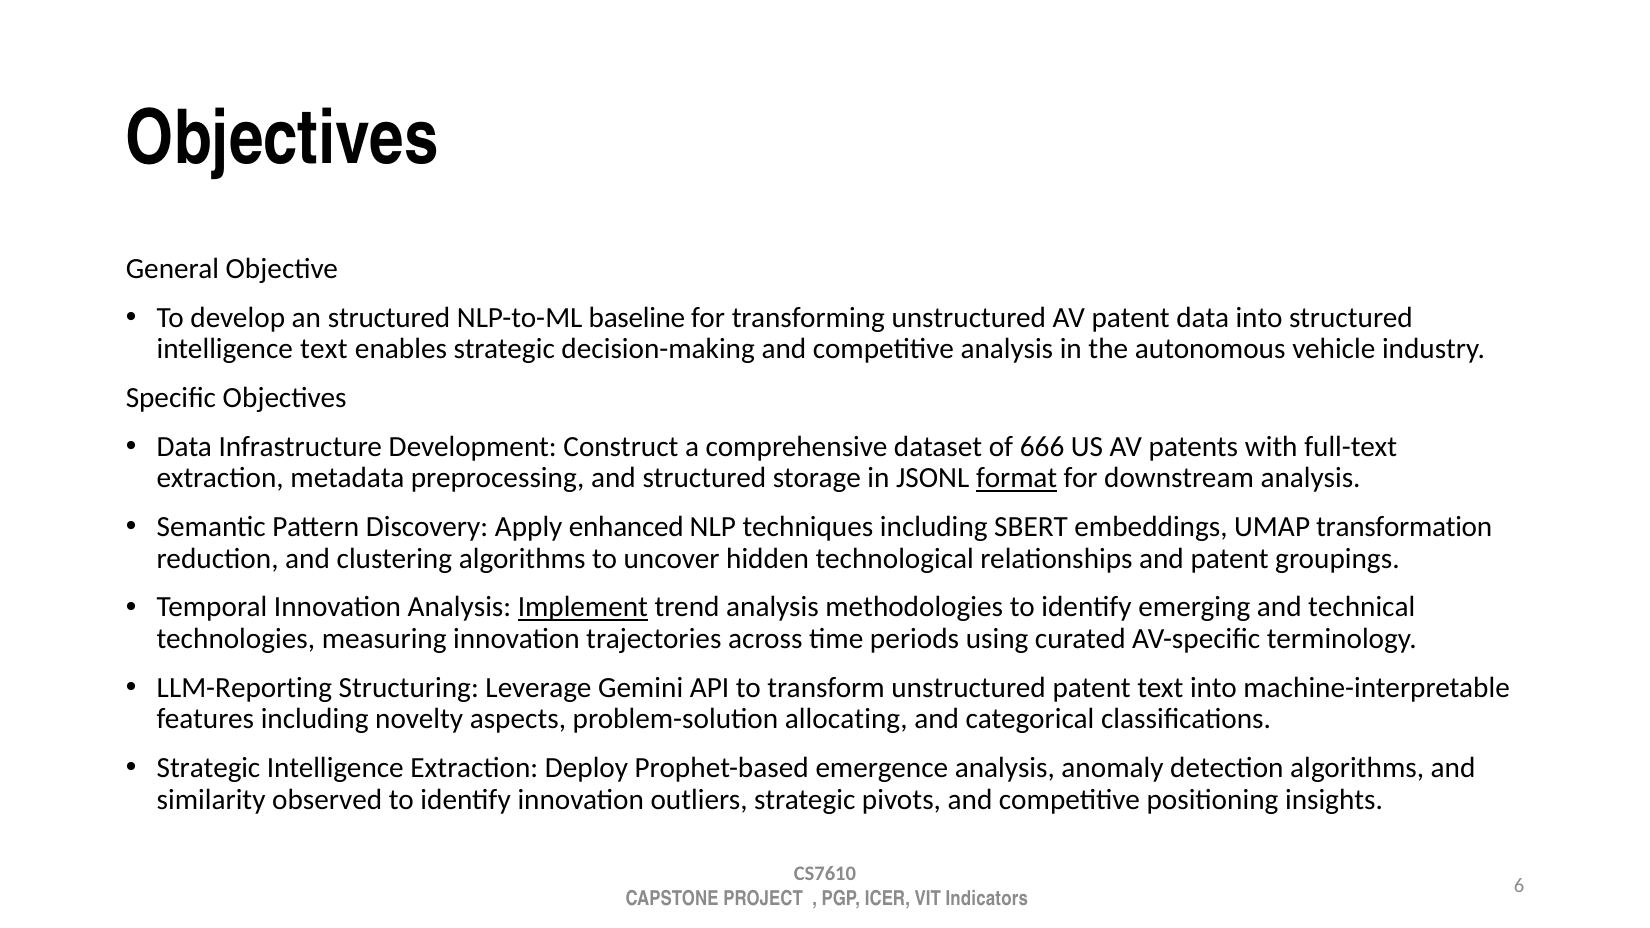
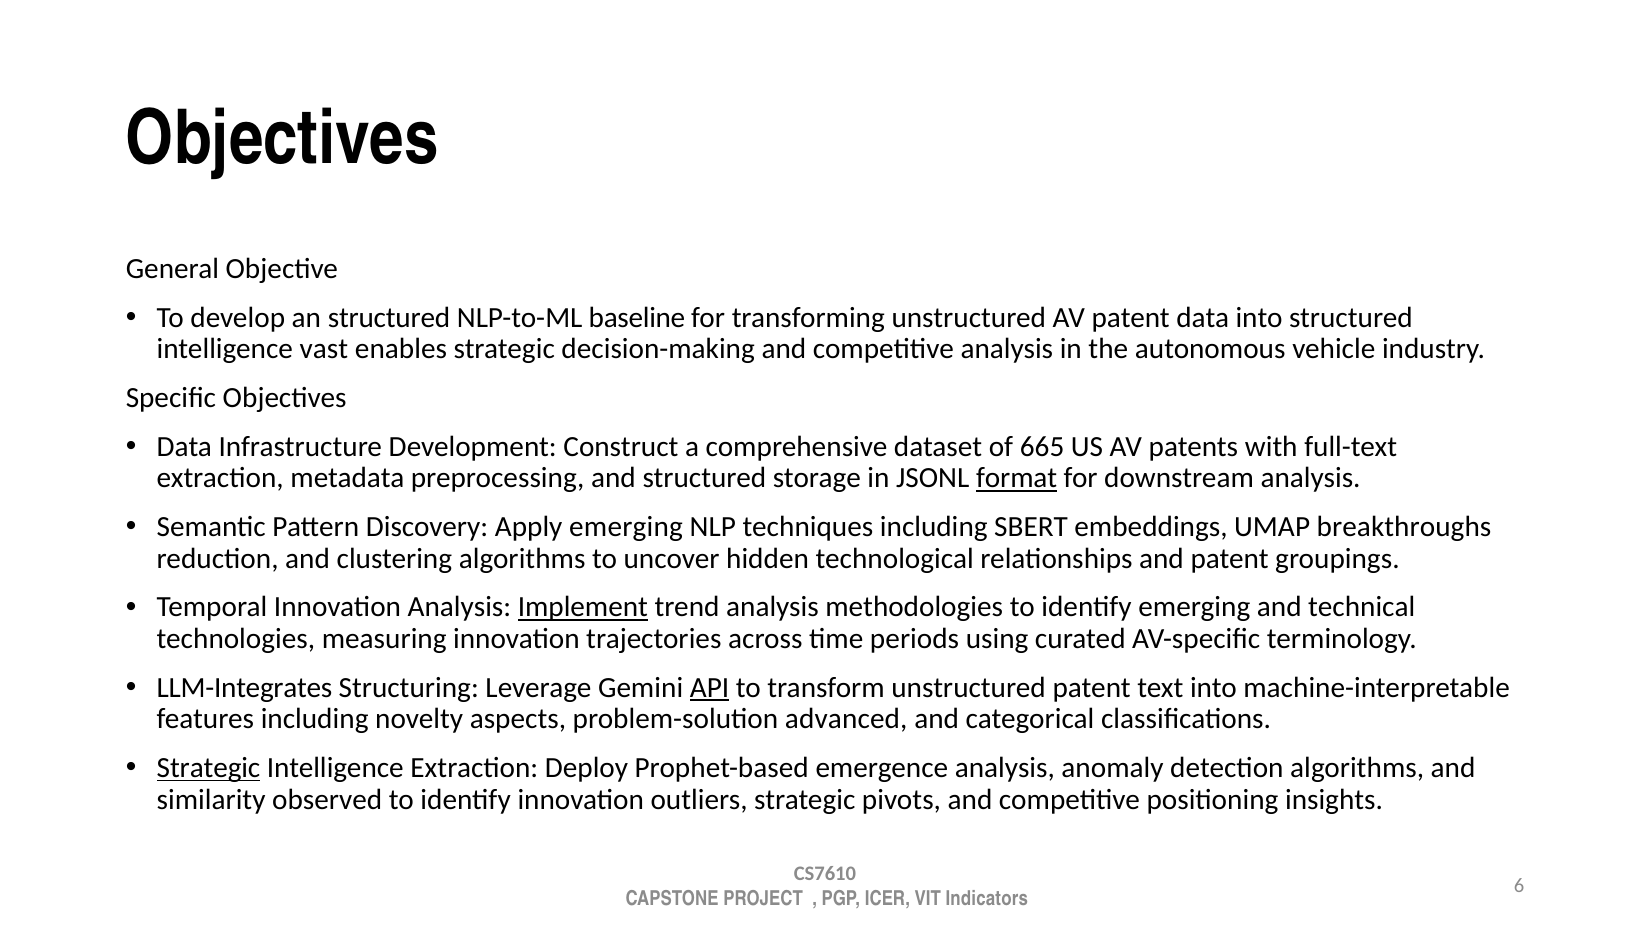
intelligence text: text -> vast
666: 666 -> 665
Apply enhanced: enhanced -> emerging
transformation: transformation -> breakthroughs
LLM-Reporting: LLM-Reporting -> LLM-Integrates
API underline: none -> present
allocating: allocating -> advanced
Strategic at (209, 768) underline: none -> present
